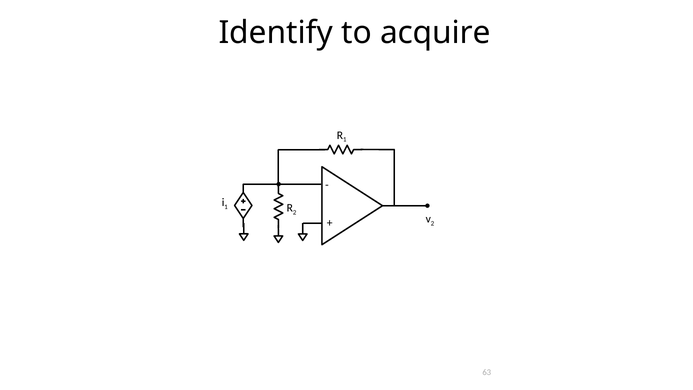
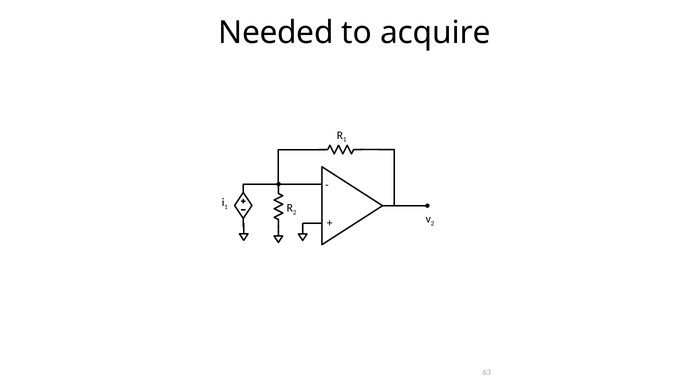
Identify: Identify -> Needed
